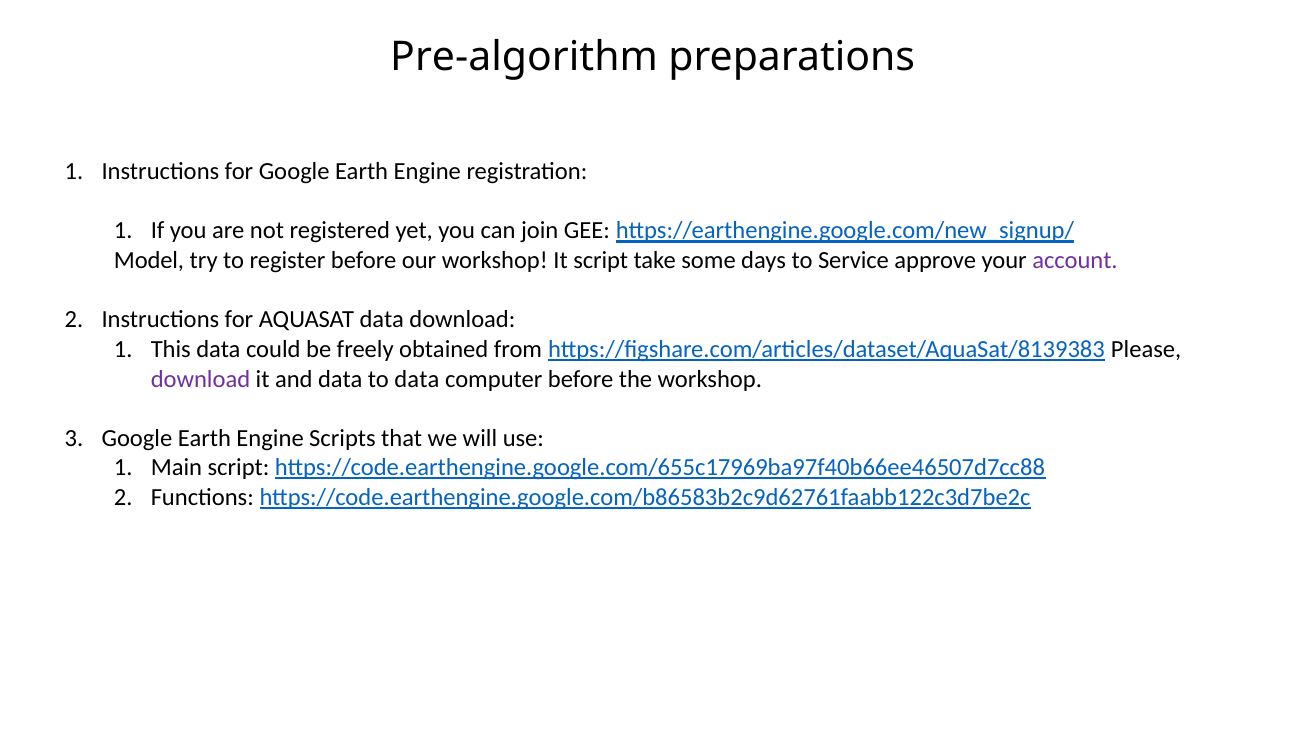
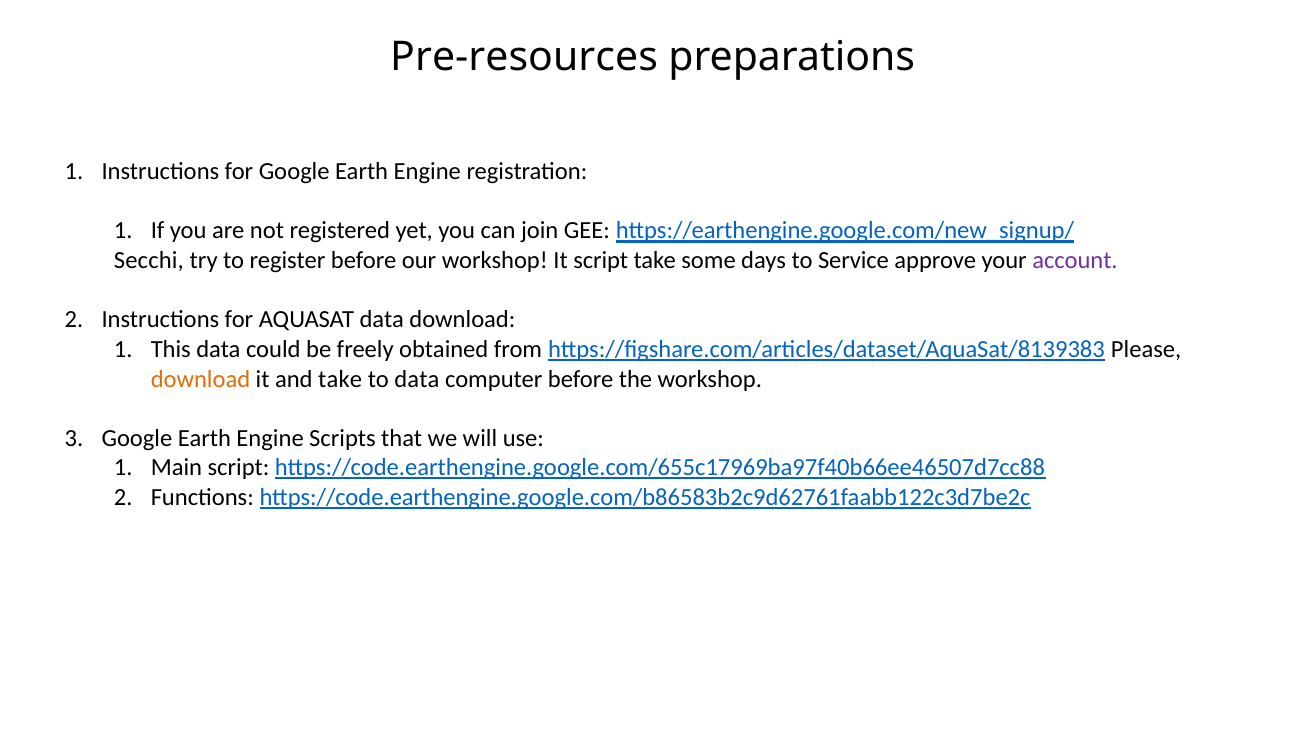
Pre-algorithm: Pre-algorithm -> Pre-resources
Model: Model -> Secchi
download at (200, 379) colour: purple -> orange
and data: data -> take
